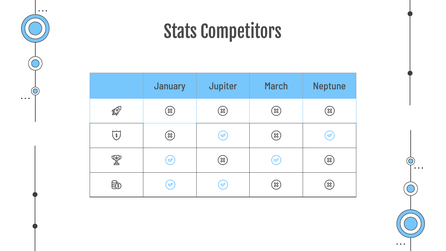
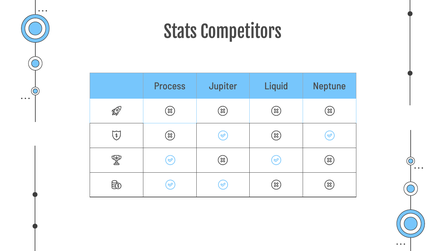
January: January -> Process
March: March -> Liquid
